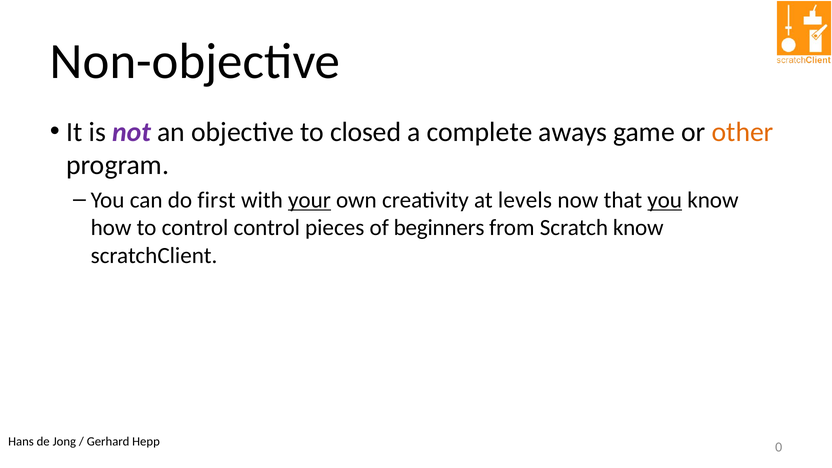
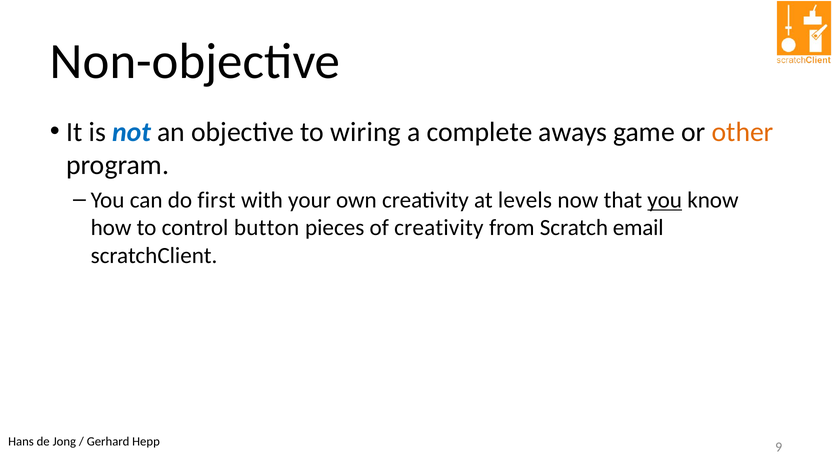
not colour: purple -> blue
closed: closed -> wiring
your underline: present -> none
control control: control -> button
of beginners: beginners -> creativity
Scratch know: know -> email
0: 0 -> 9
